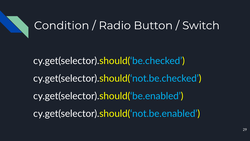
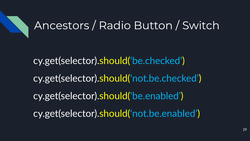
Condition: Condition -> Ancestors
